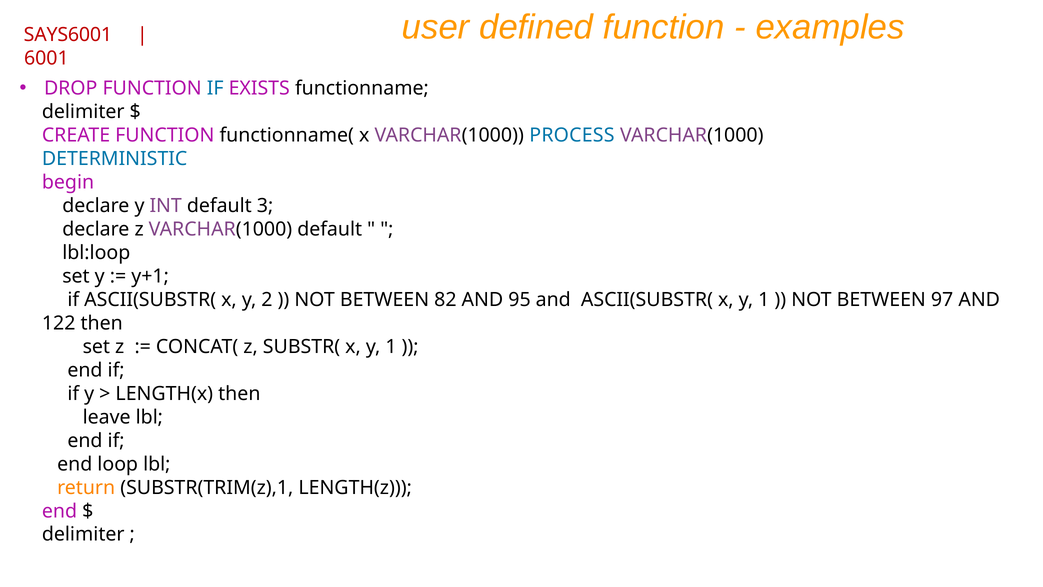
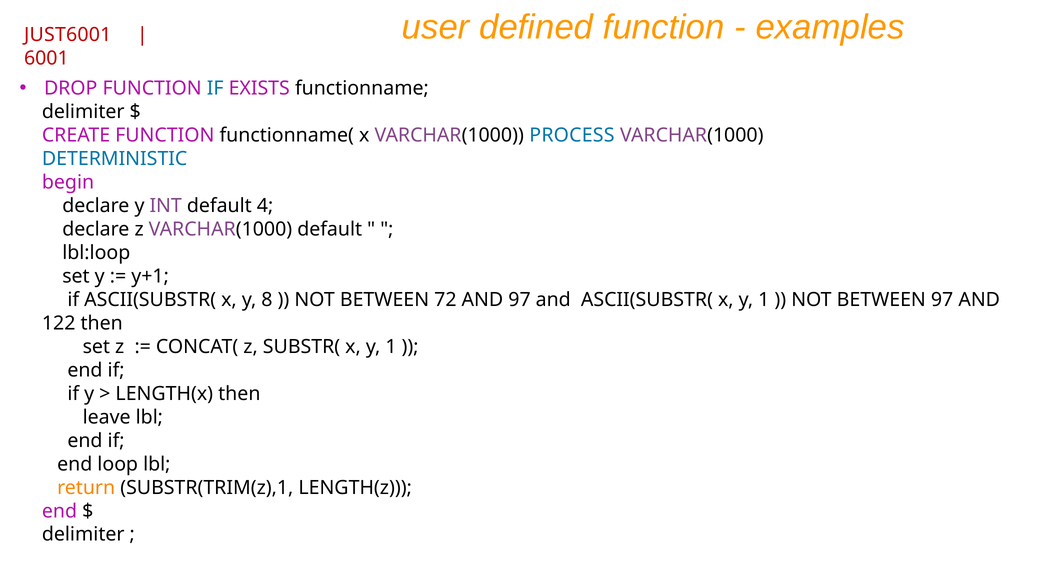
SAYS6001: SAYS6001 -> JUST6001
3: 3 -> 4
2: 2 -> 8
82: 82 -> 72
AND 95: 95 -> 97
